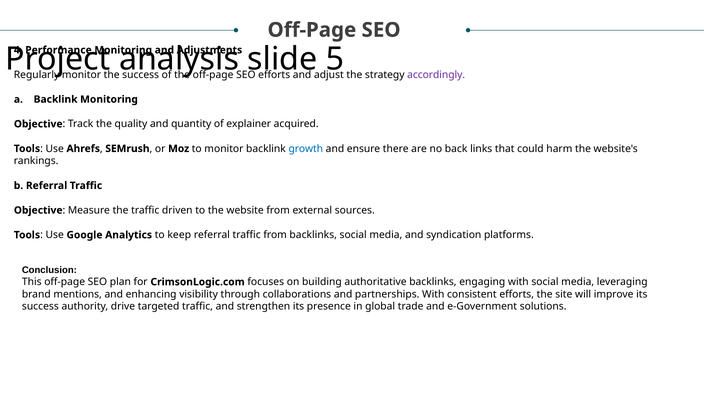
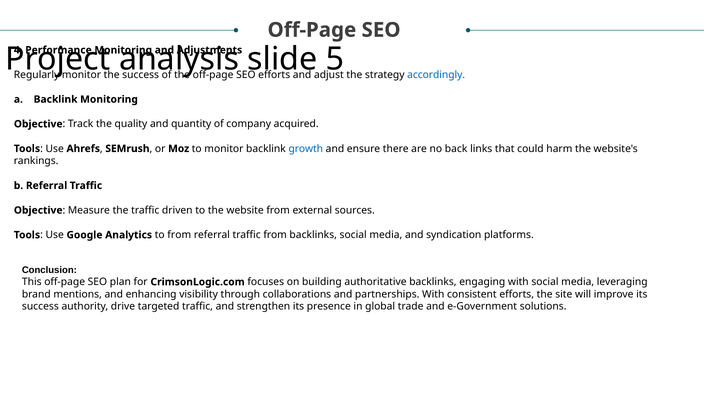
accordingly colour: purple -> blue
explainer: explainer -> company
to keep: keep -> from
